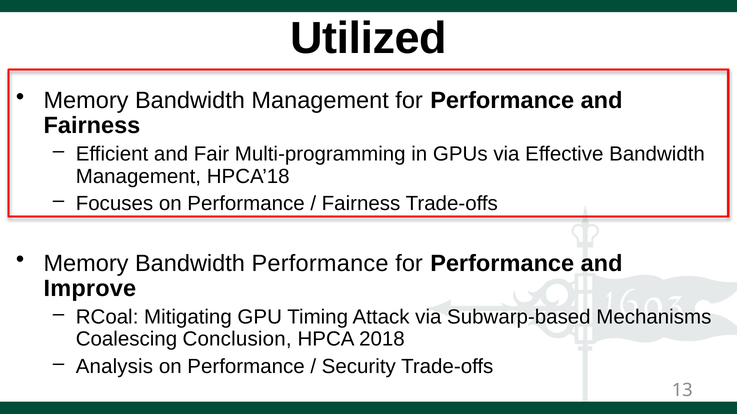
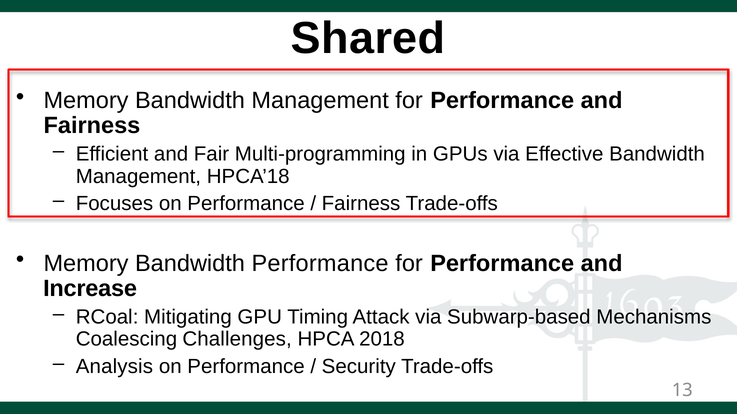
Utilized: Utilized -> Shared
Improve: Improve -> Increase
Conclusion: Conclusion -> Challenges
